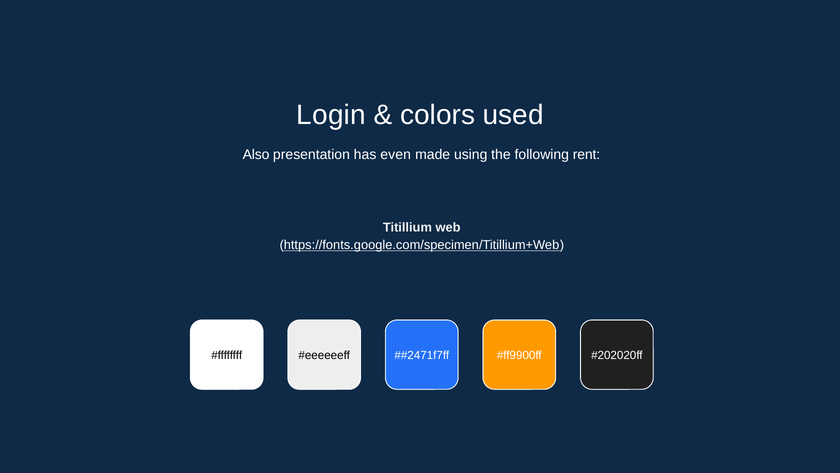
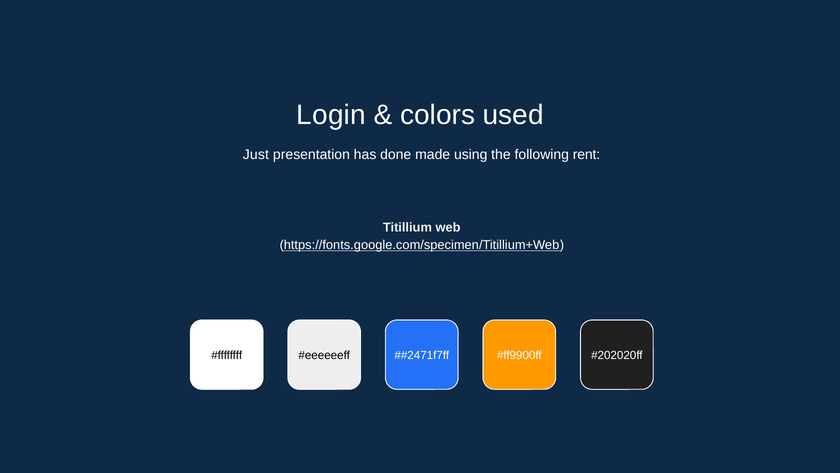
Also: Also -> Just
even: even -> done
